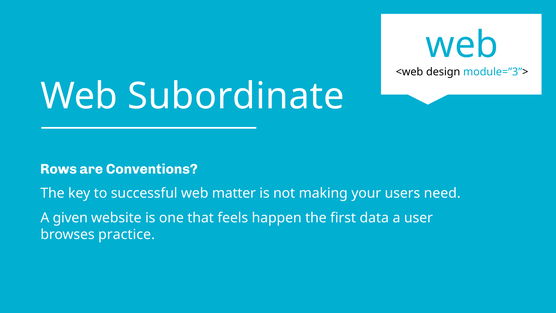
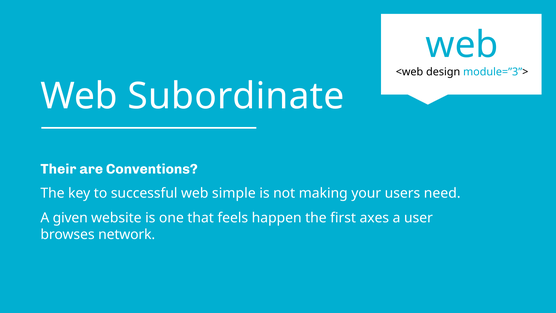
Rows: Rows -> Their
matter: matter -> simple
data: data -> axes
practice: practice -> network
